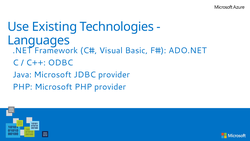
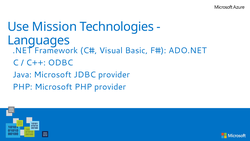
Existing: Existing -> Mission
